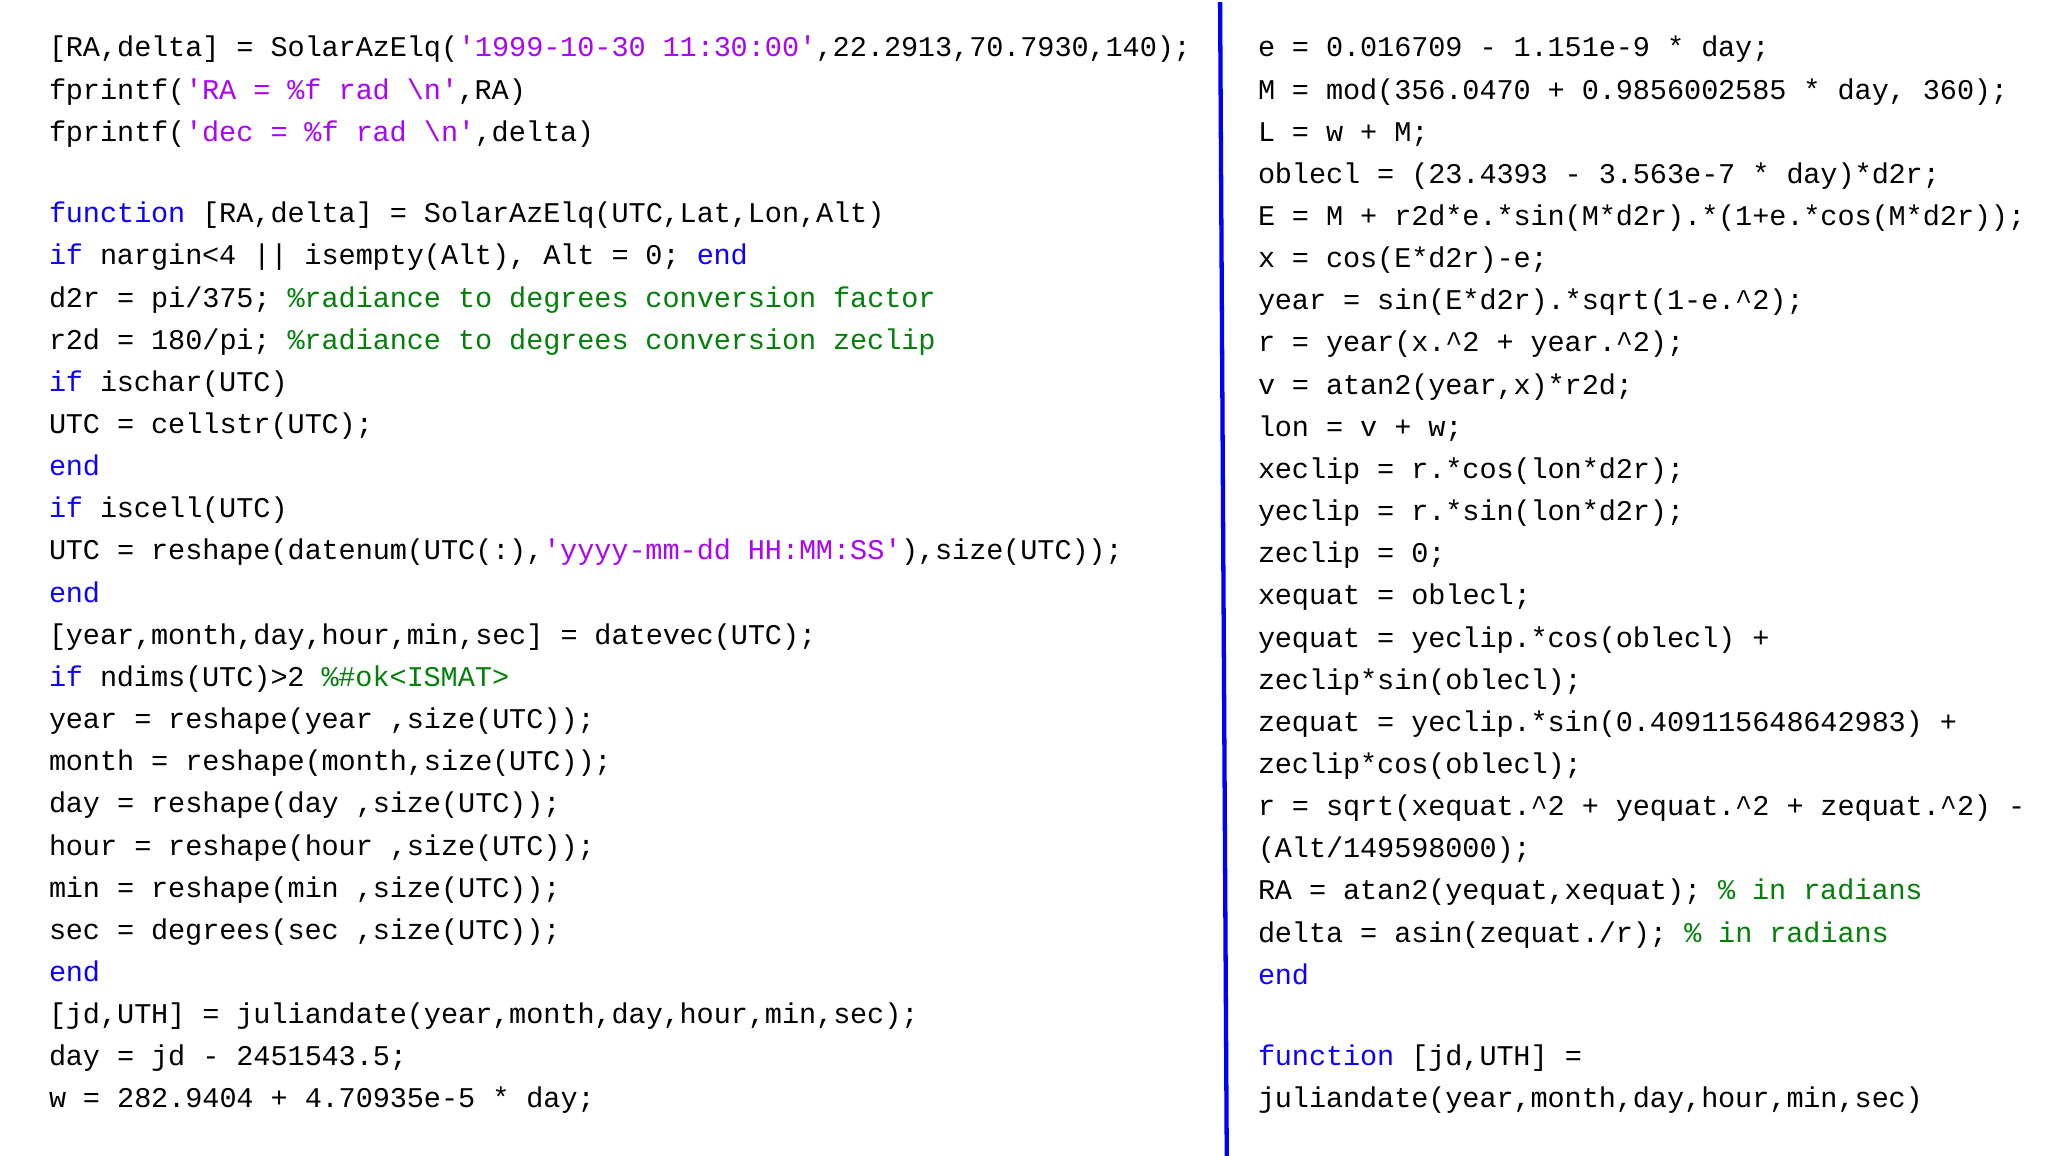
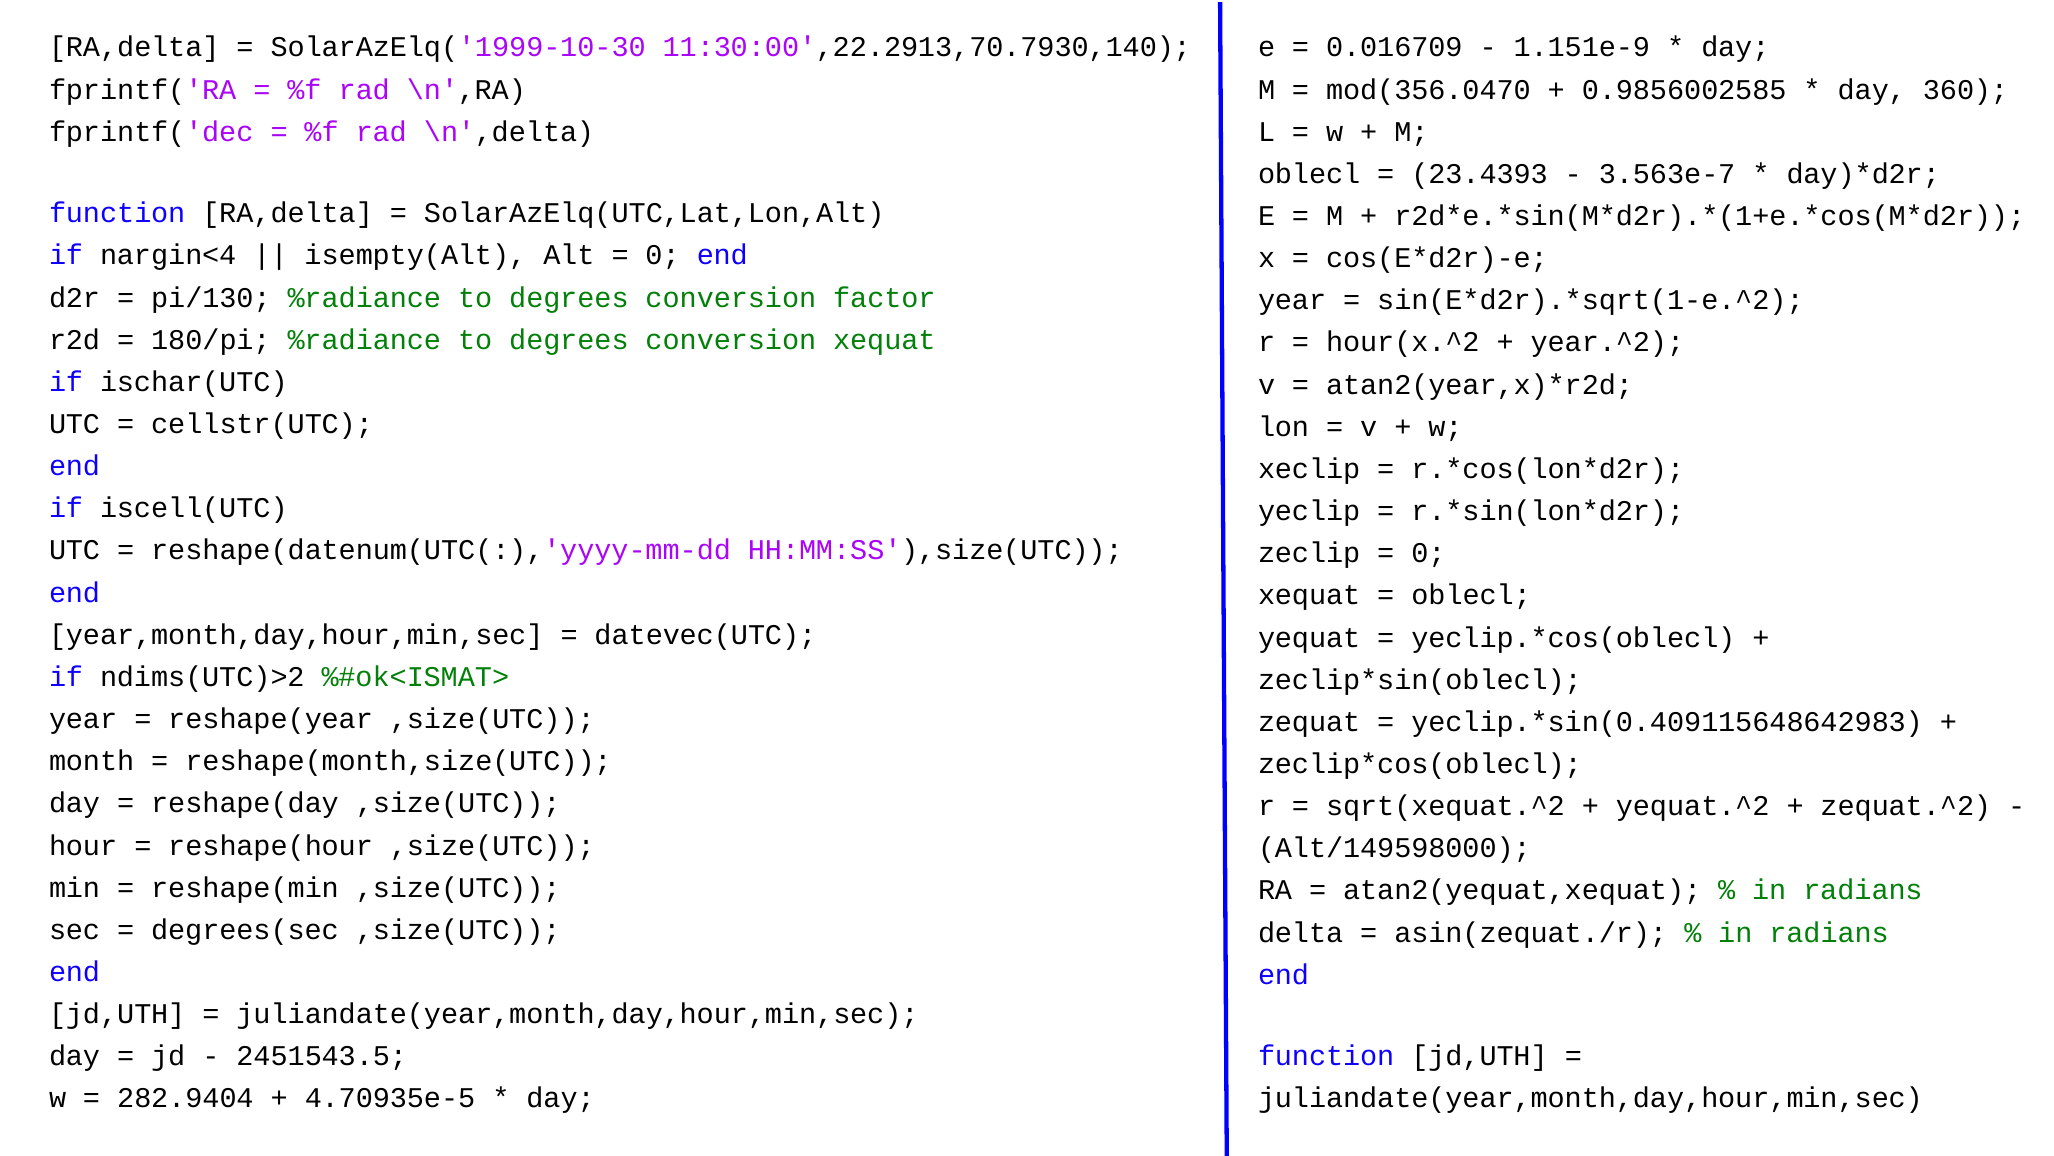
pi/375: pi/375 -> pi/130
conversion zeclip: zeclip -> xequat
year(x.^2: year(x.^2 -> hour(x.^2
